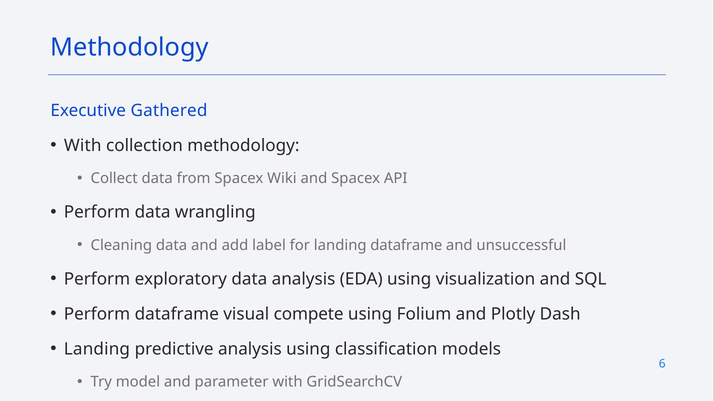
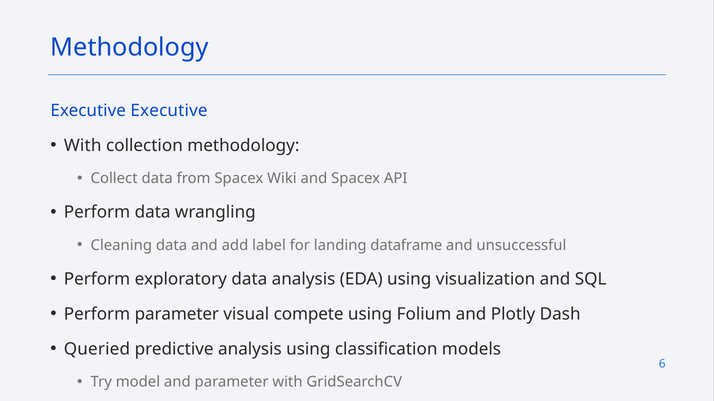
Executive Gathered: Gathered -> Executive
Perform dataframe: dataframe -> parameter
Landing at (97, 350): Landing -> Queried
